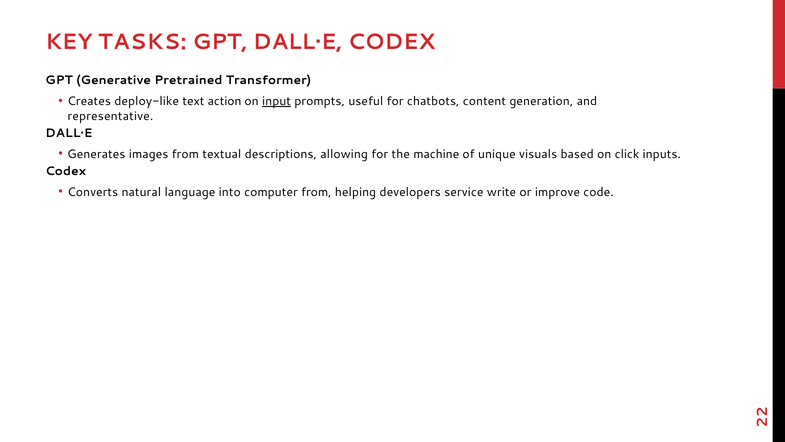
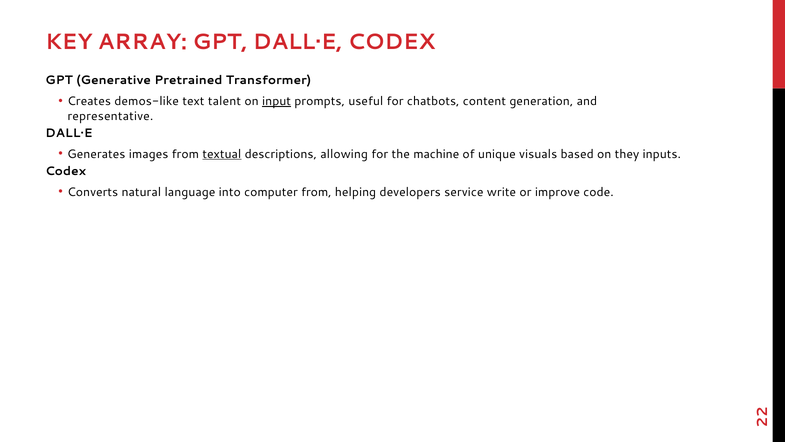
TASKS: TASKS -> ARRAY
deploy-like: deploy-like -> demos-like
action: action -> talent
textual underline: none -> present
click: click -> they
